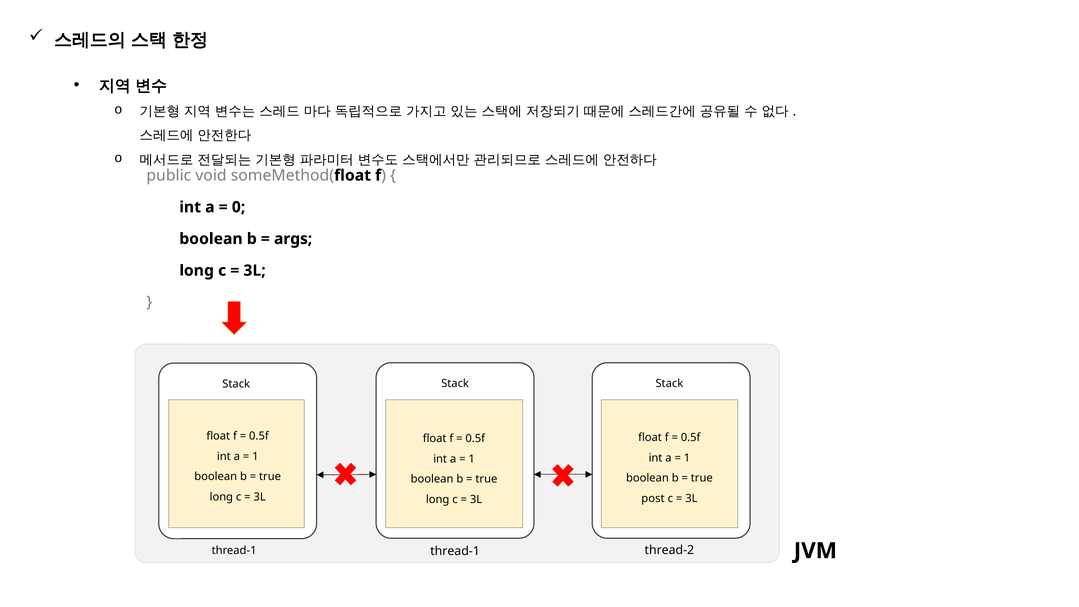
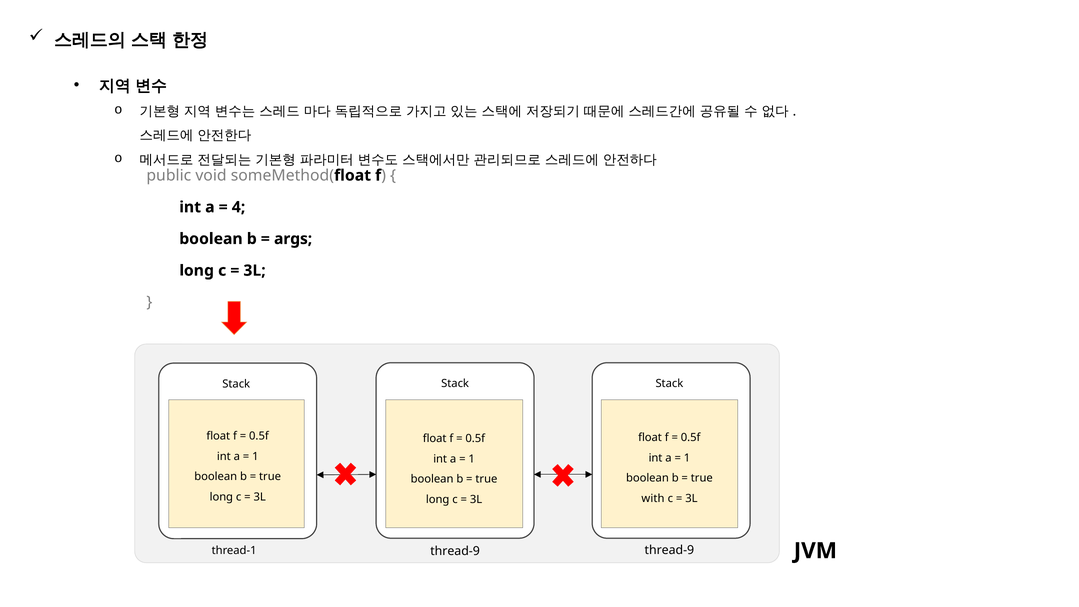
0: 0 -> 4
post: post -> with
thread-2 at (669, 550): thread-2 -> thread-9
thread-1 at (455, 551): thread-1 -> thread-9
